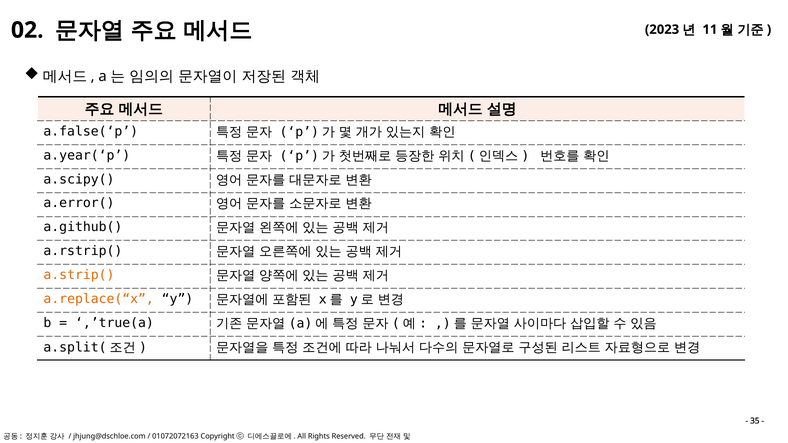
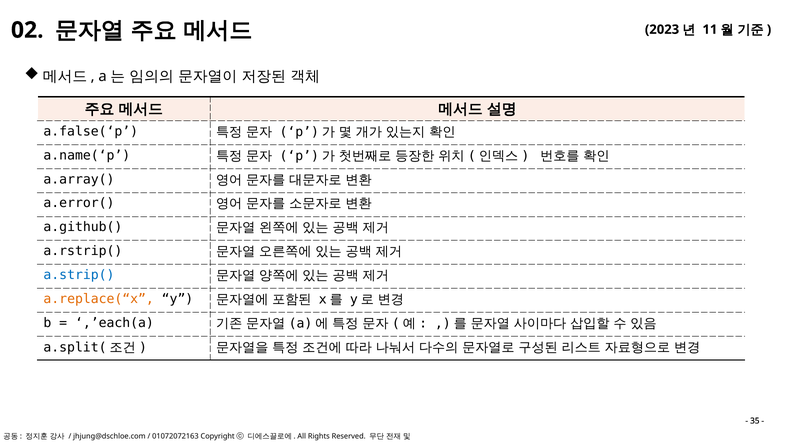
a.year(‘p: a.year(‘p -> a.name(‘p
a.scipy(: a.scipy( -> a.array(
a.strip( colour: orange -> blue
,’true(a: ,’true(a -> ,’each(a
